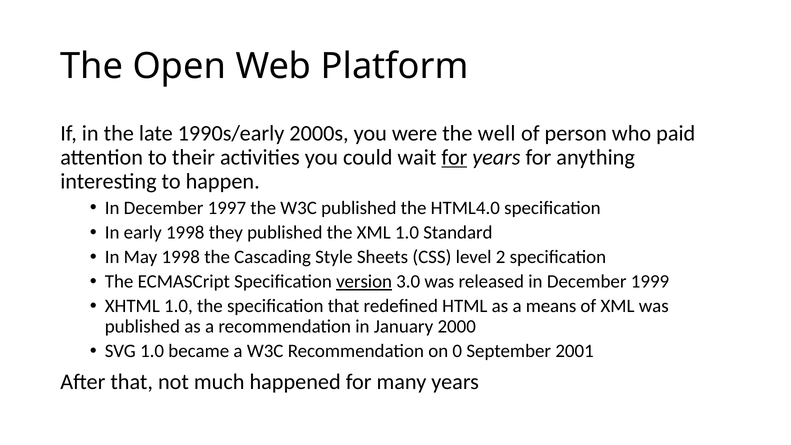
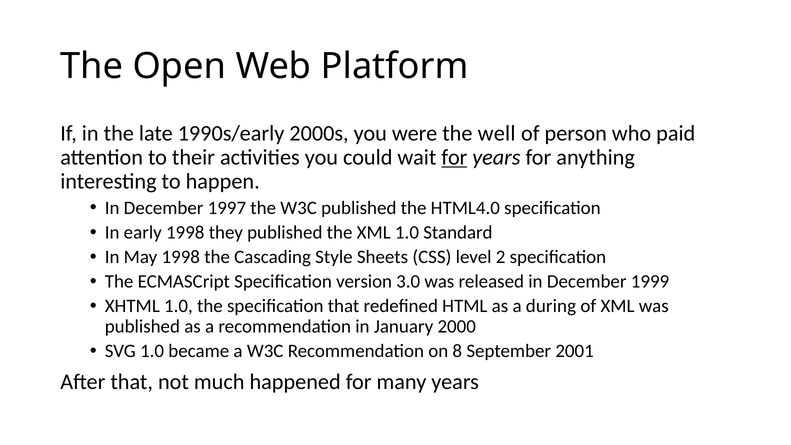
version underline: present -> none
means: means -> during
0: 0 -> 8
